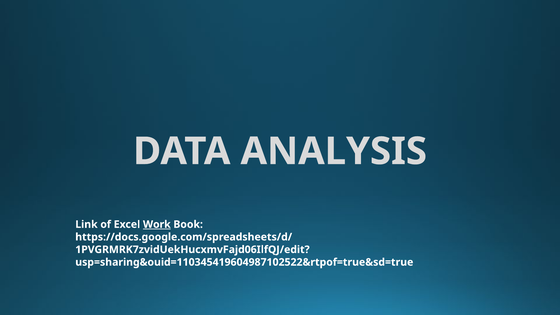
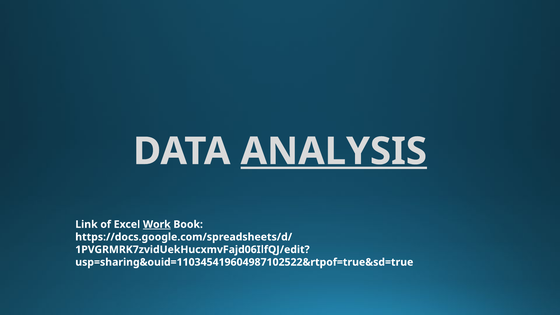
ANALYSIS underline: none -> present
